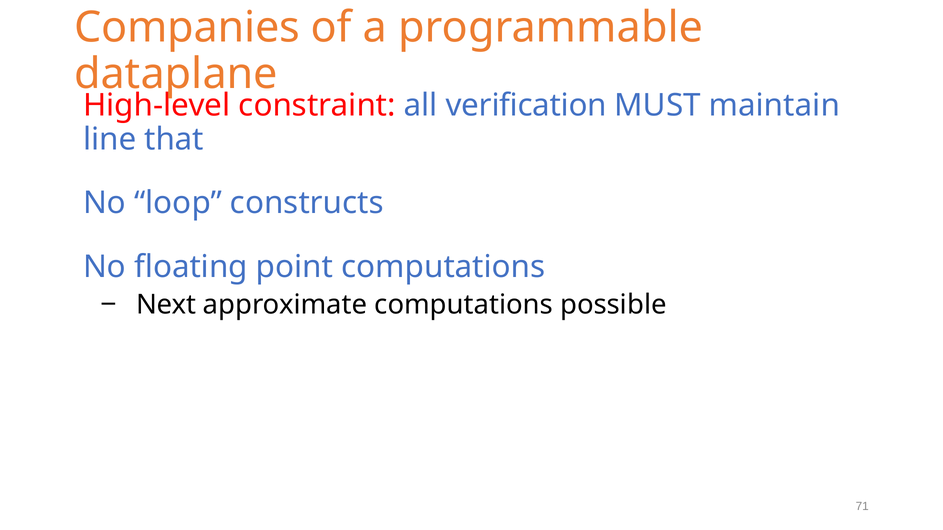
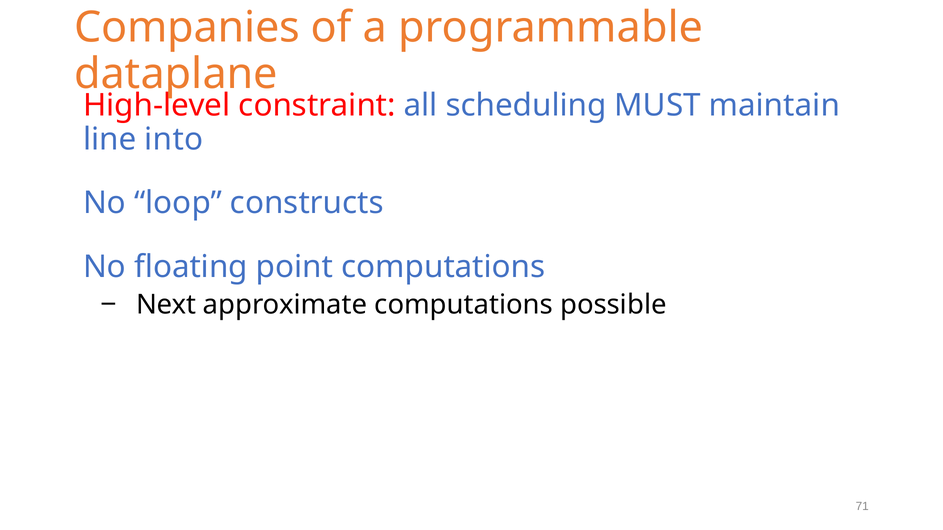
verification: verification -> scheduling
that: that -> into
